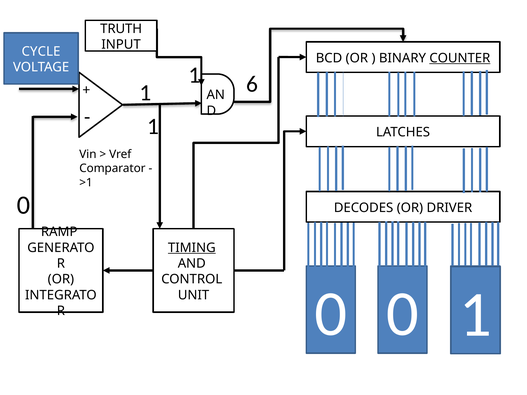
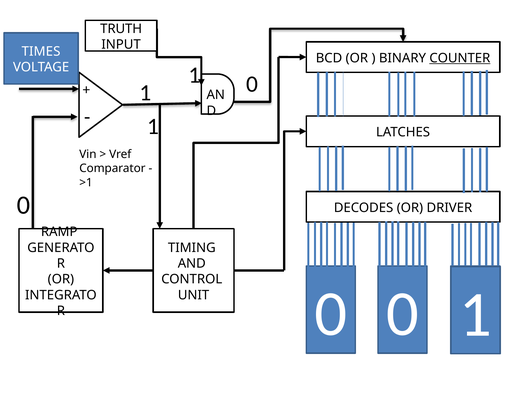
CYCLE: CYCLE -> TIMES
1 6: 6 -> 0
TIMING underline: present -> none
